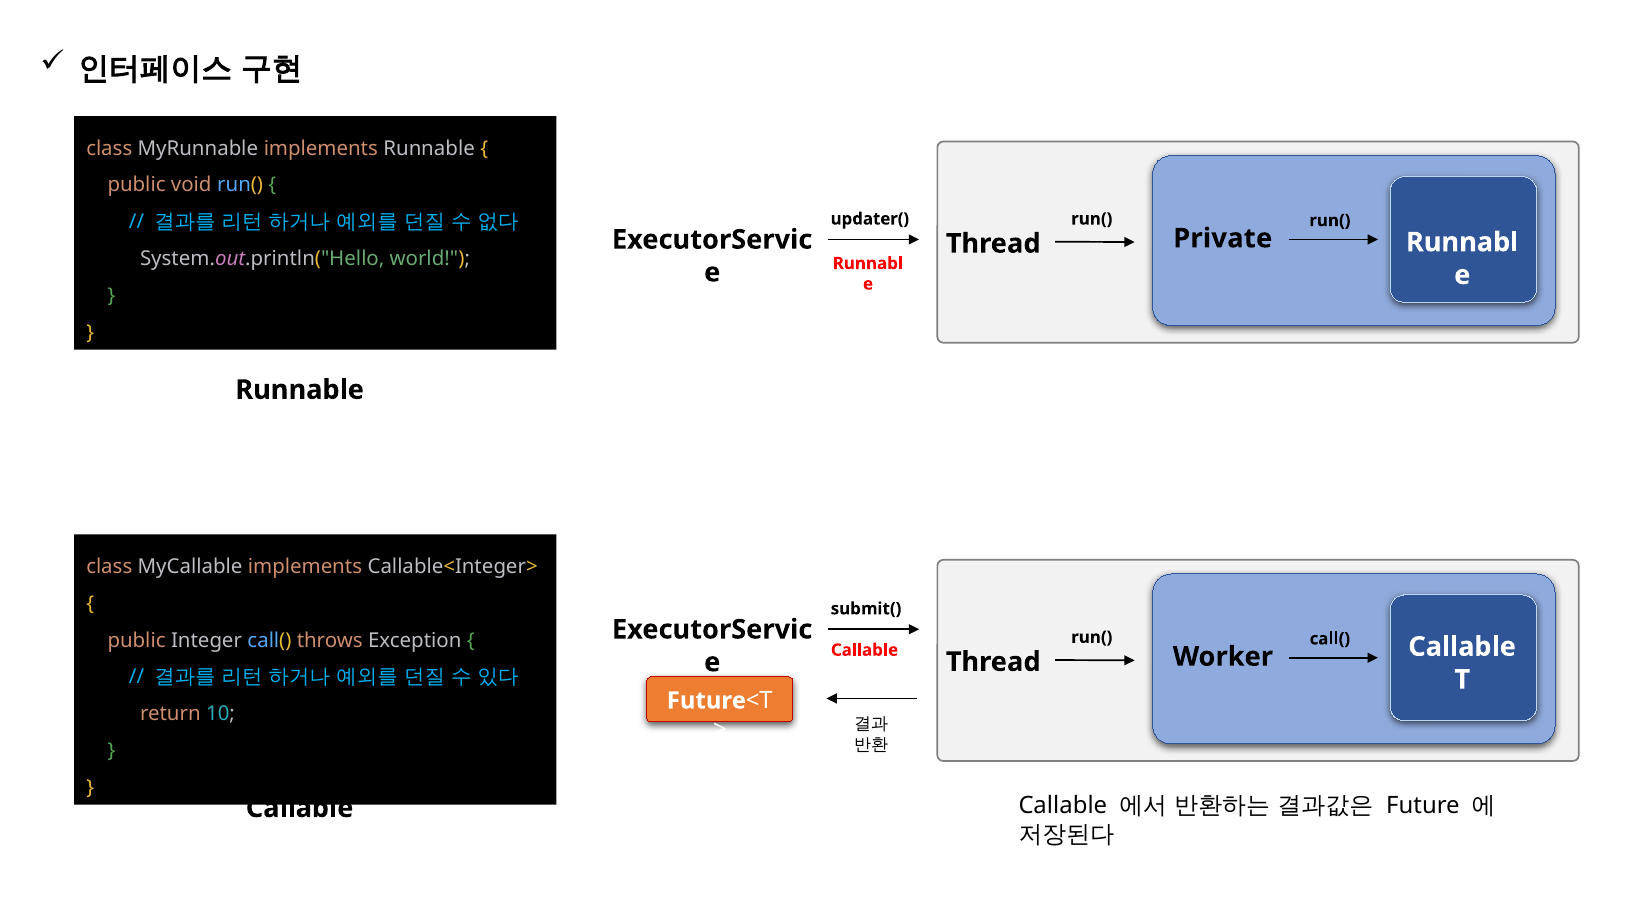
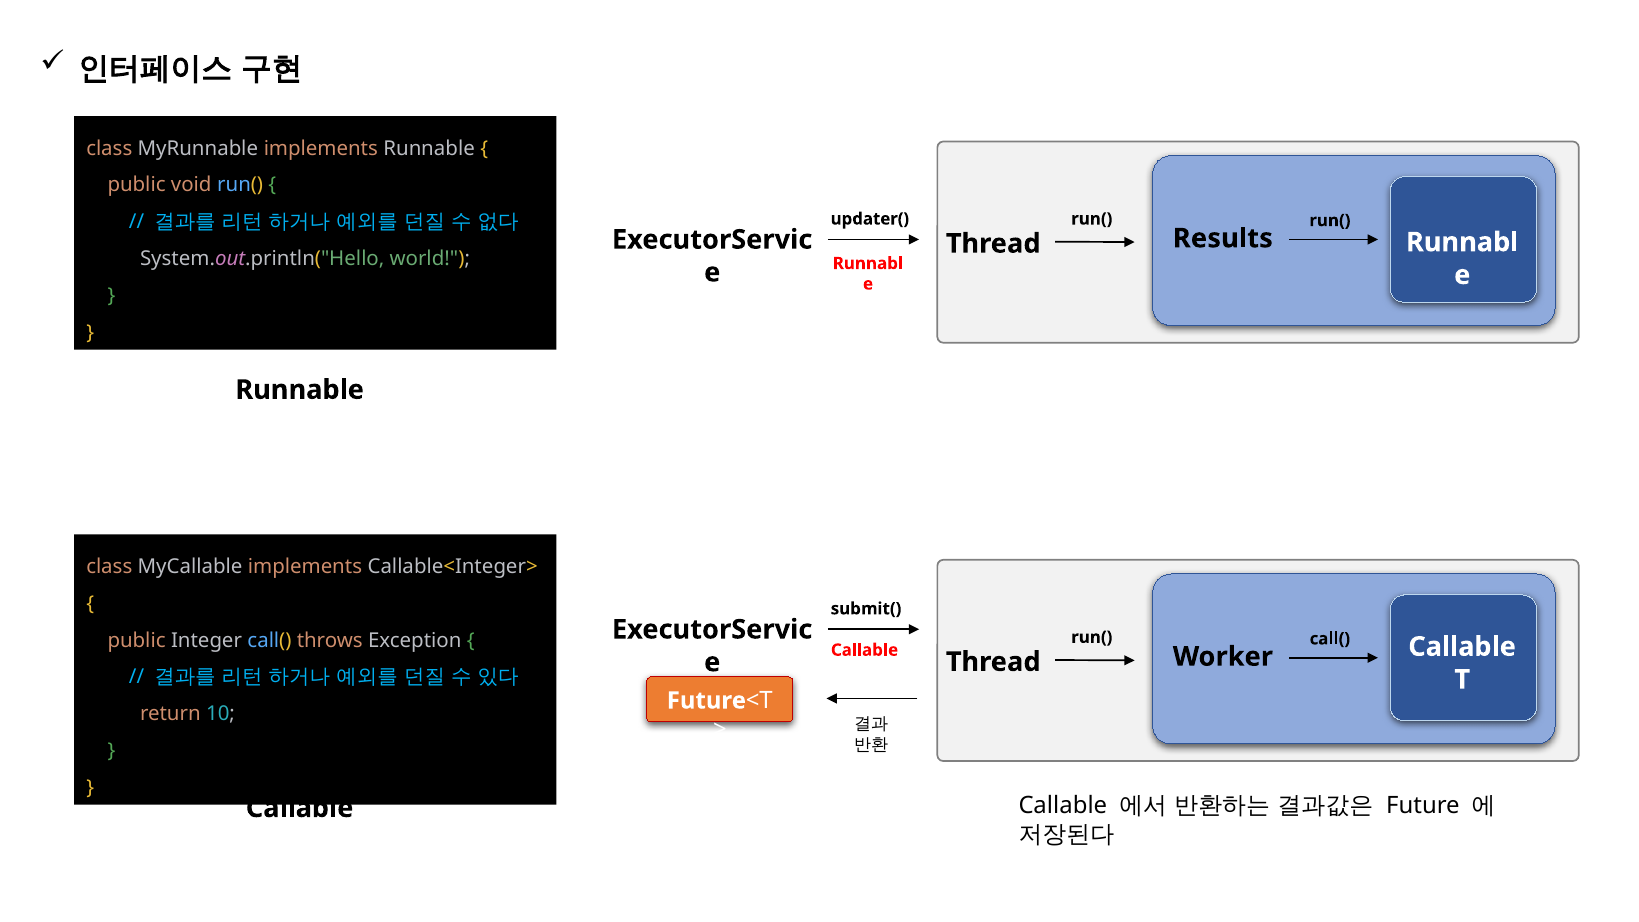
Private: Private -> Results
